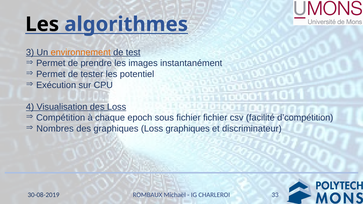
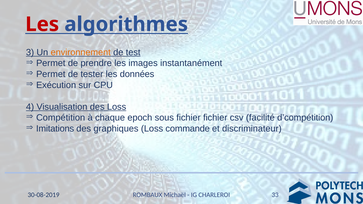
Les at (42, 24) colour: black -> red
potentiel: potentiel -> données
Nombres: Nombres -> Imitations
Loss graphiques: graphiques -> commande
